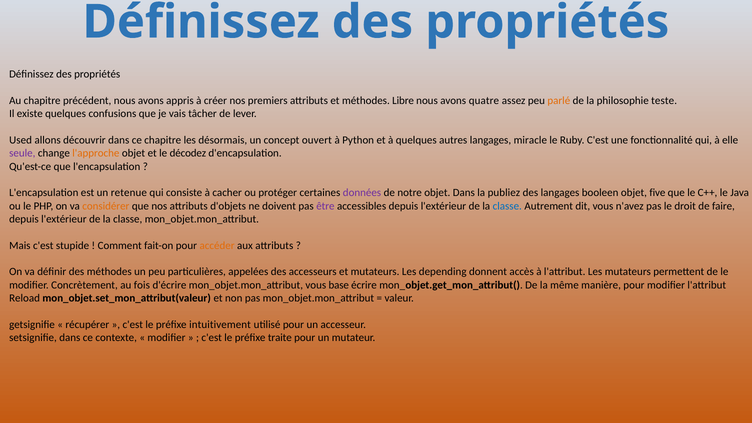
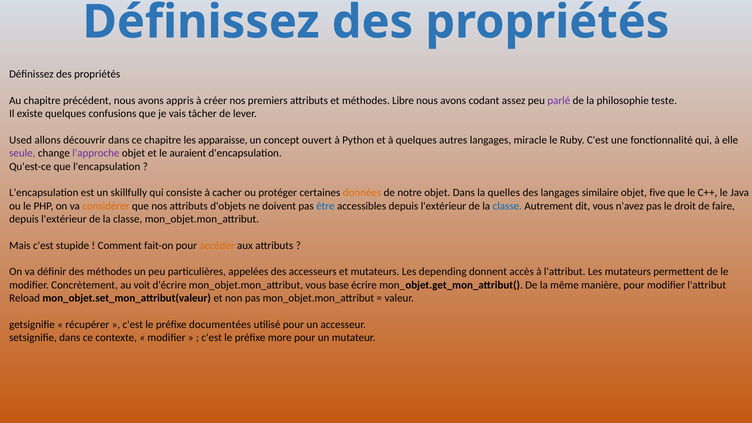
quatre: quatre -> codant
parlé colour: orange -> purple
désormais: désormais -> apparaisse
l'approche colour: orange -> purple
décodez: décodez -> auraient
retenue: retenue -> skillfully
données colour: purple -> orange
publiez: publiez -> quelles
booleen: booleen -> similaire
être colour: purple -> blue
fois: fois -> voit
intuitivement: intuitivement -> documentées
traite: traite -> more
